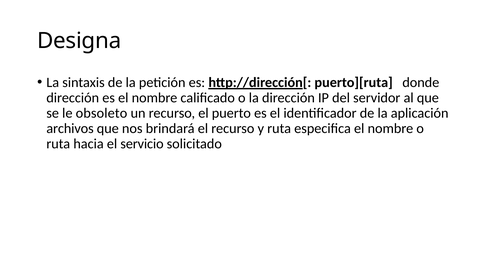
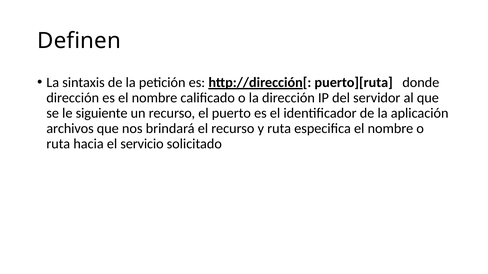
Designa: Designa -> Definen
obsoleto: obsoleto -> siguiente
